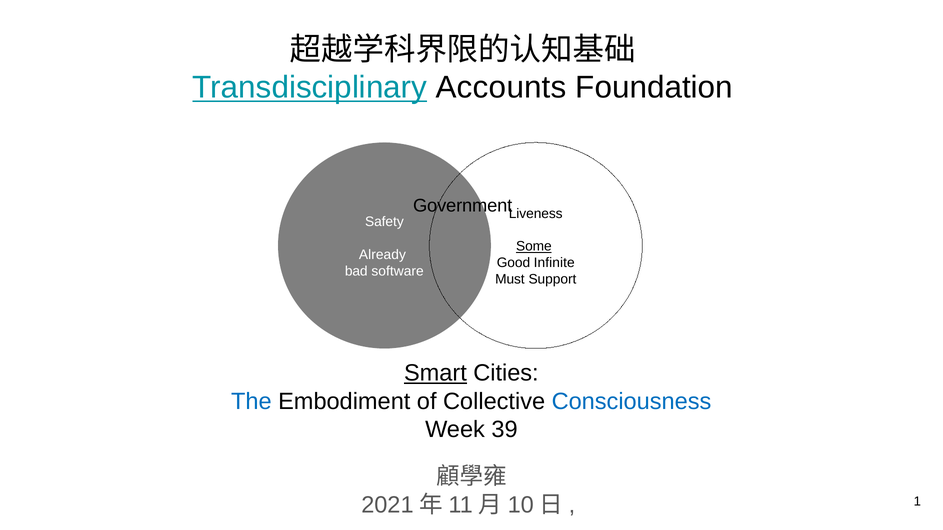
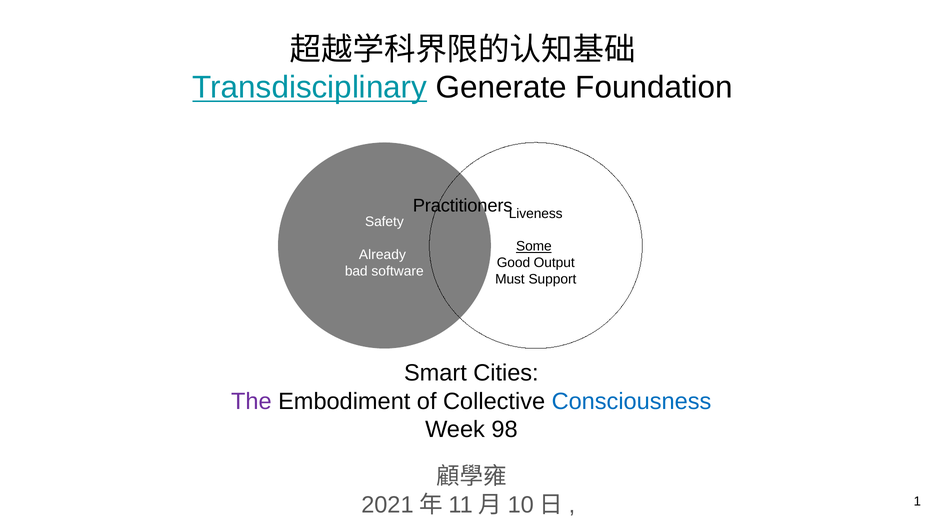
Accounts: Accounts -> Generate
Government: Government -> Practitioners
Infinite: Infinite -> Output
Smart underline: present -> none
The colour: blue -> purple
39: 39 -> 98
